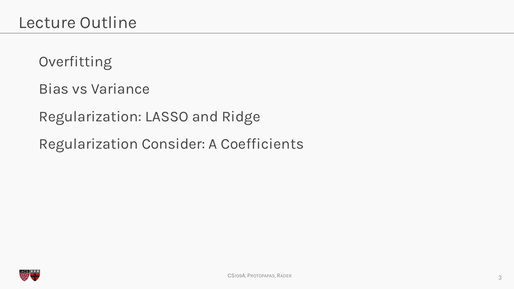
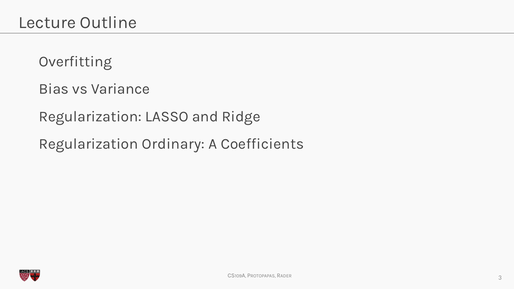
Consider: Consider -> Ordinary
